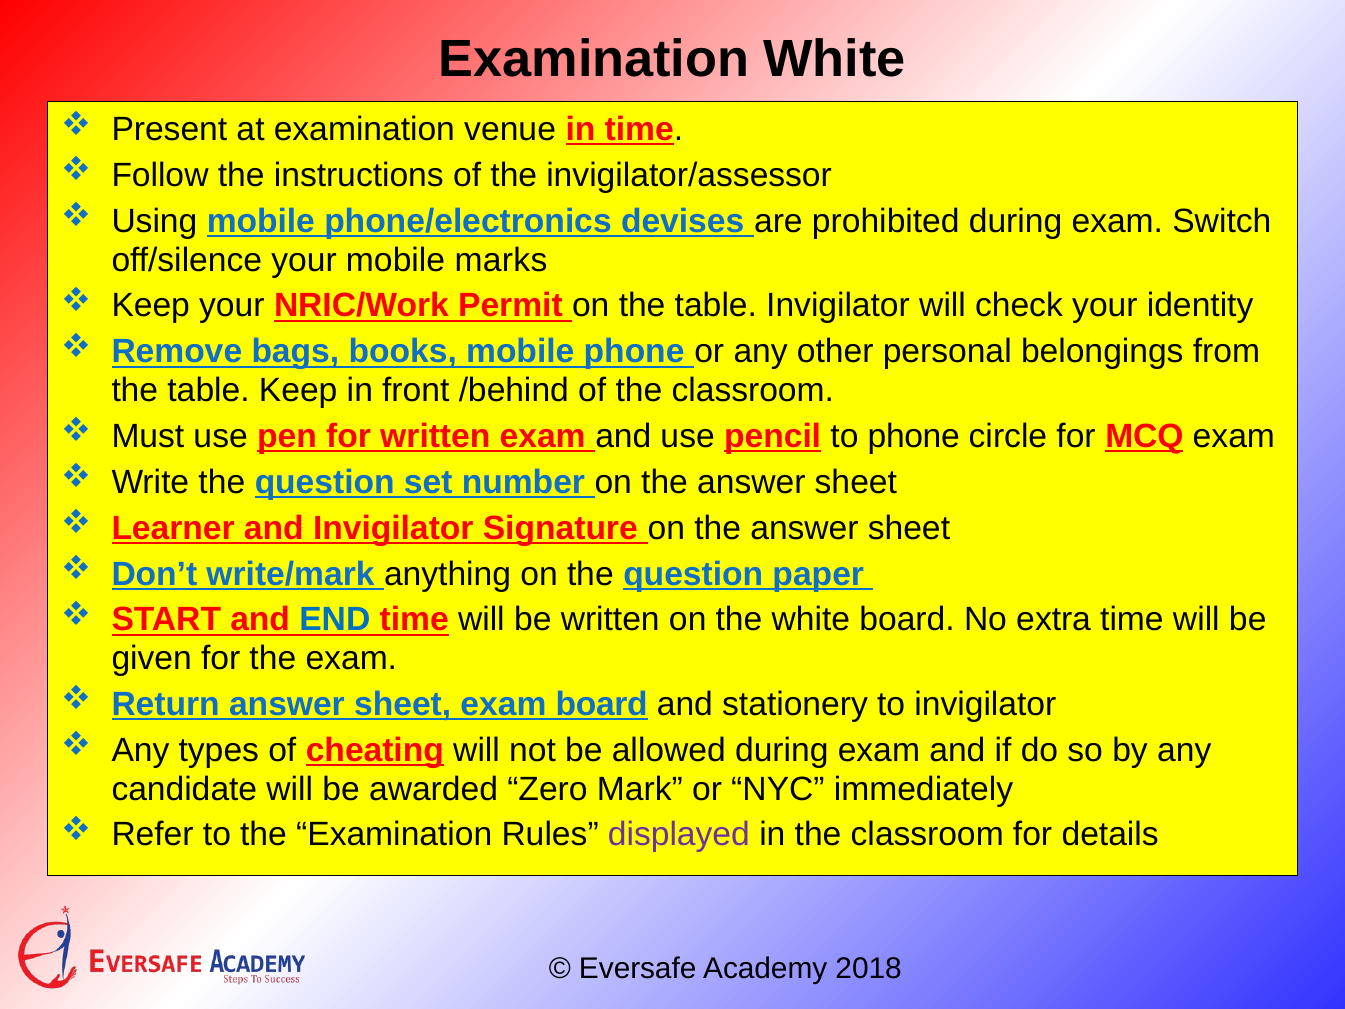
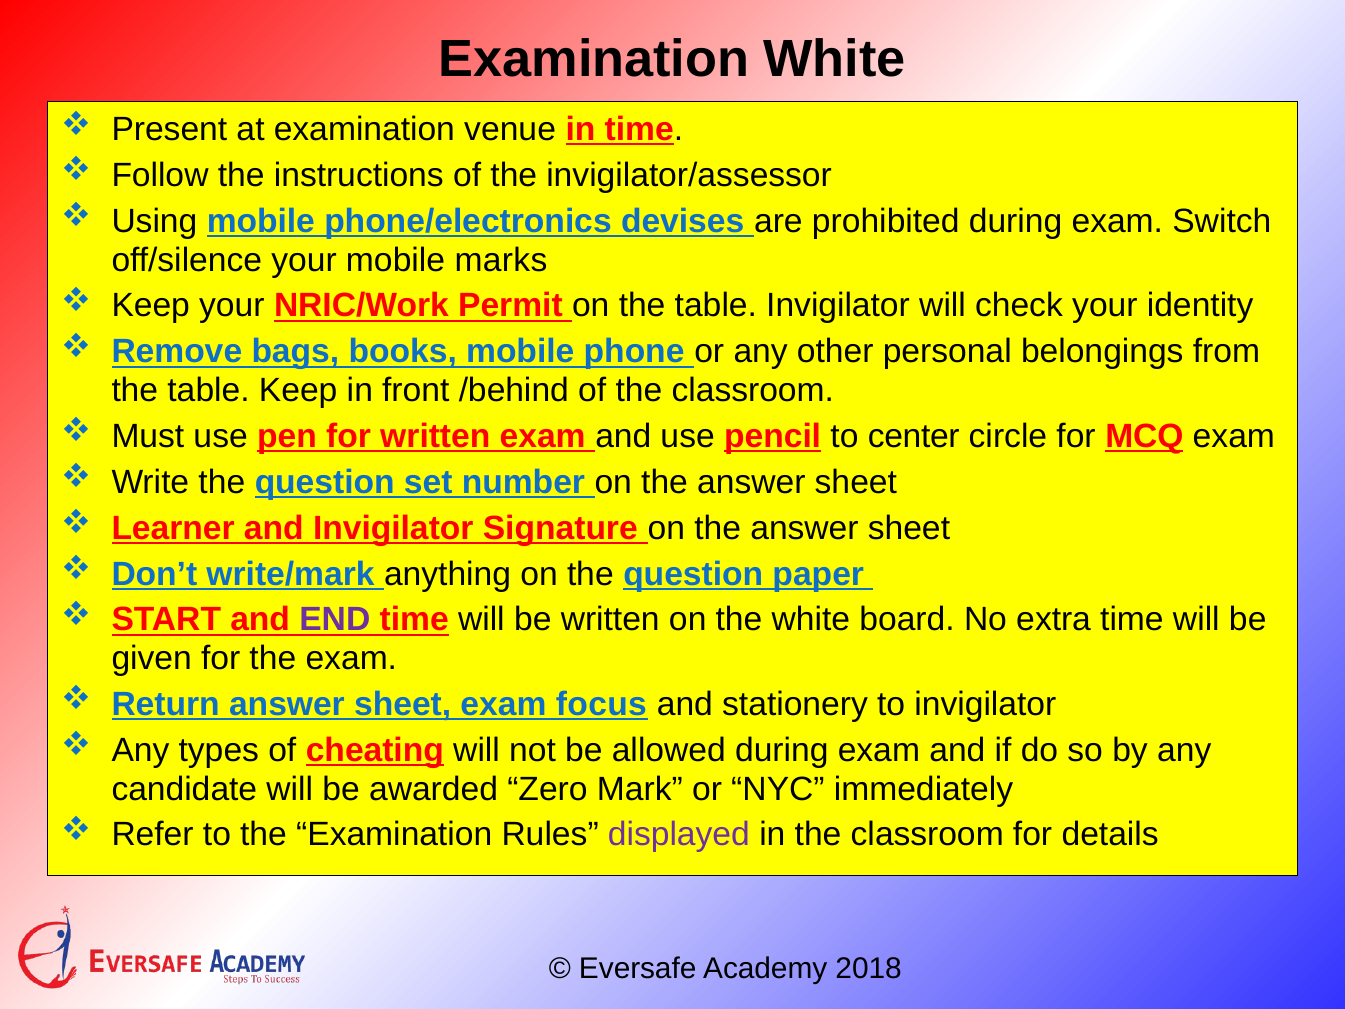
to phone: phone -> center
END colour: blue -> purple
exam board: board -> focus
